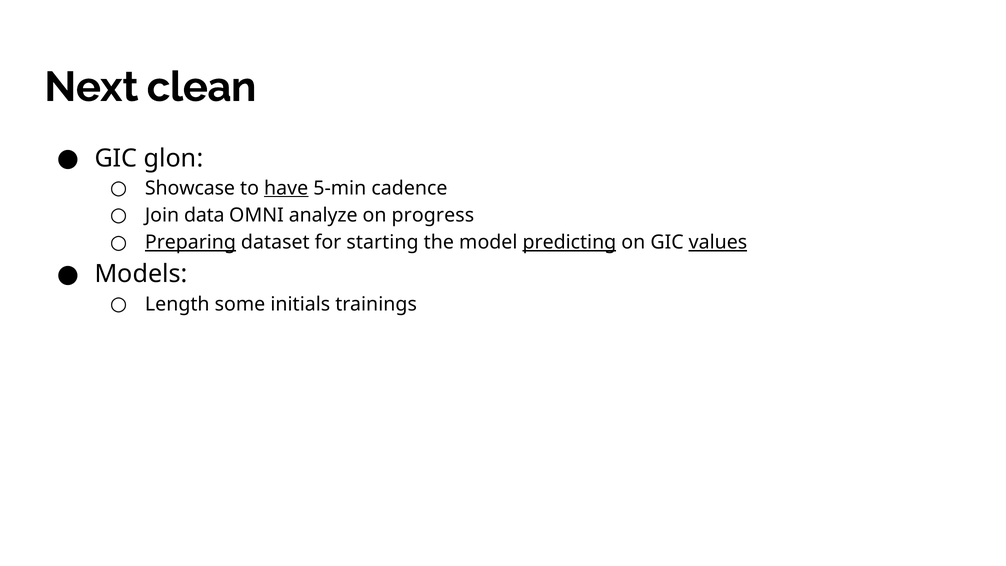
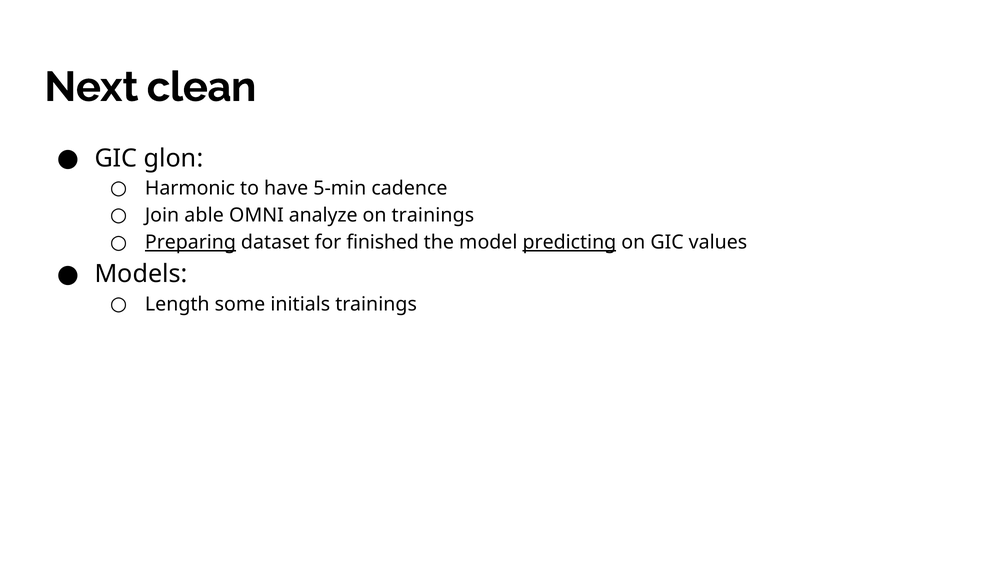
Showcase: Showcase -> Harmonic
have underline: present -> none
data: data -> able
on progress: progress -> trainings
starting: starting -> finished
values underline: present -> none
